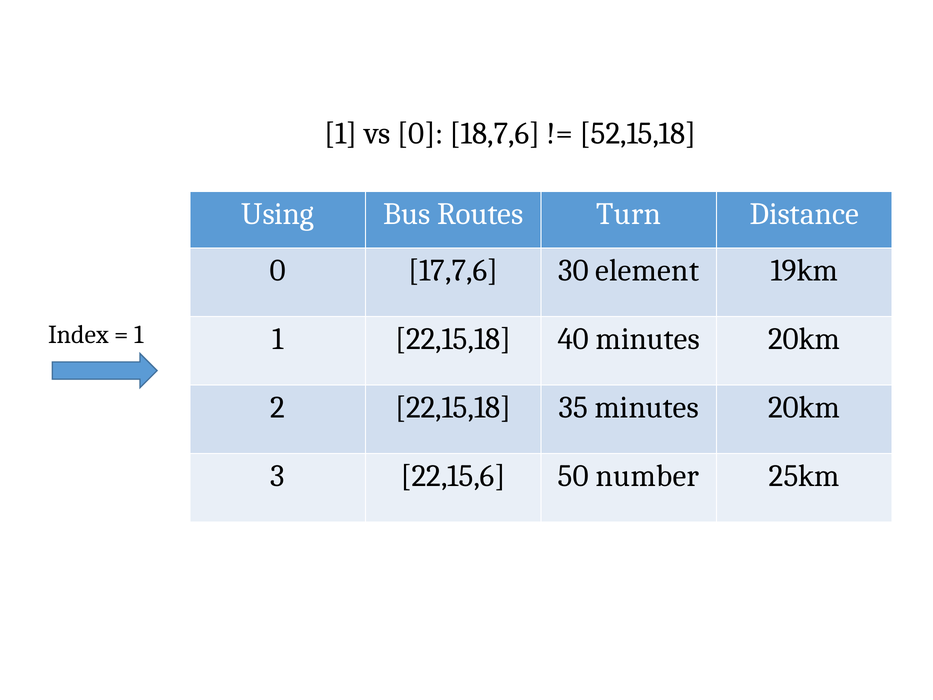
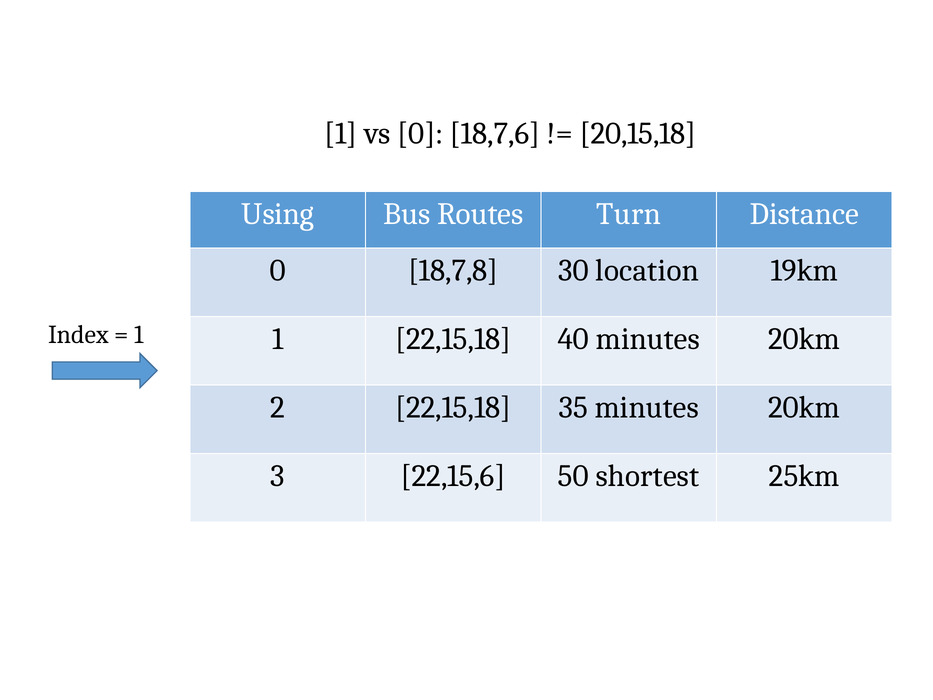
52,15,18: 52,15,18 -> 20,15,18
17,7,6: 17,7,6 -> 18,7,8
element: element -> location
number: number -> shortest
